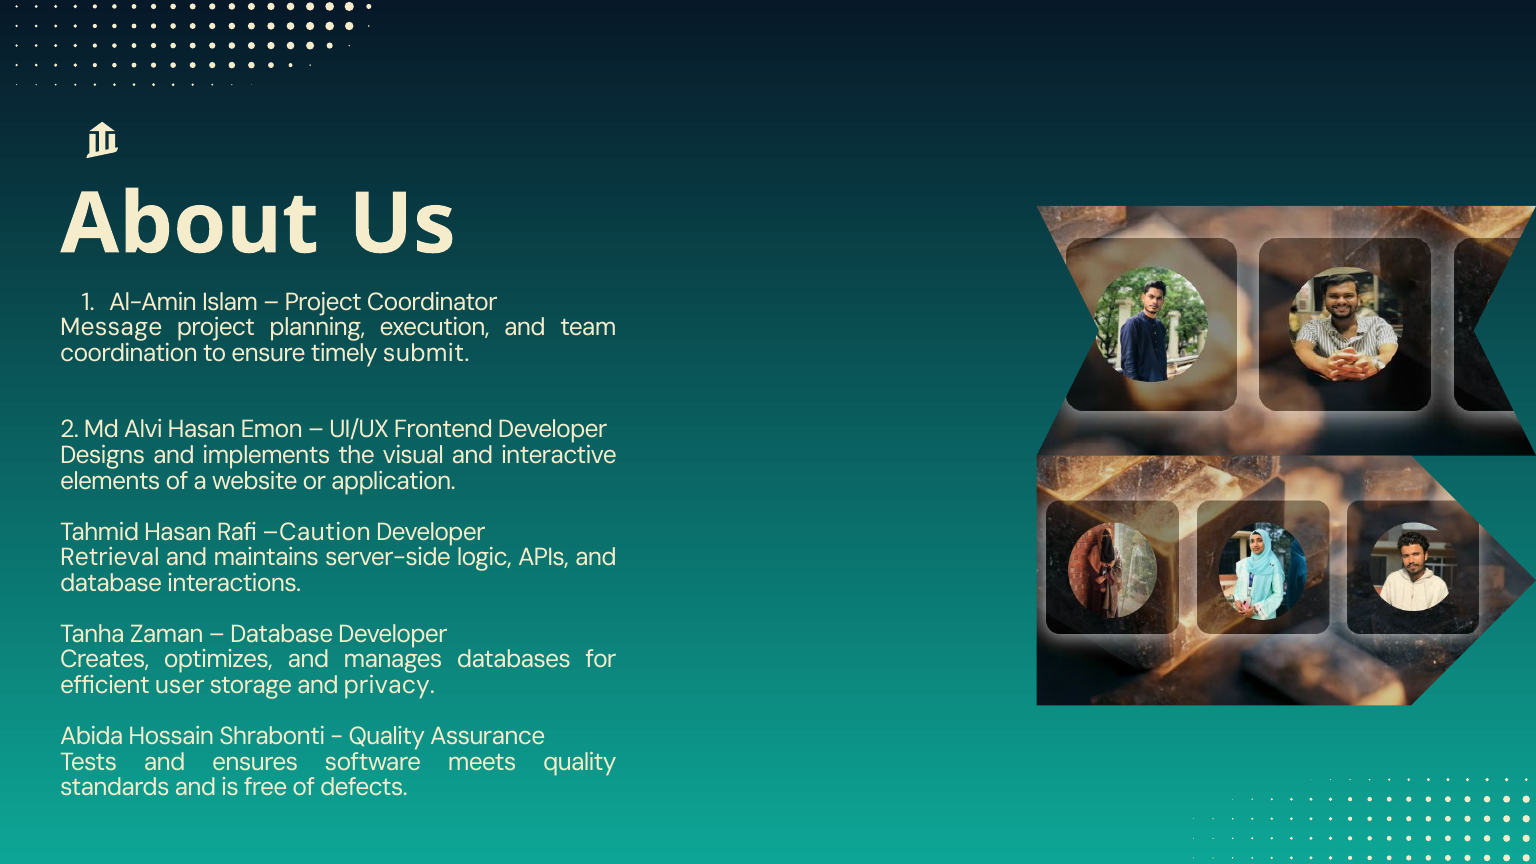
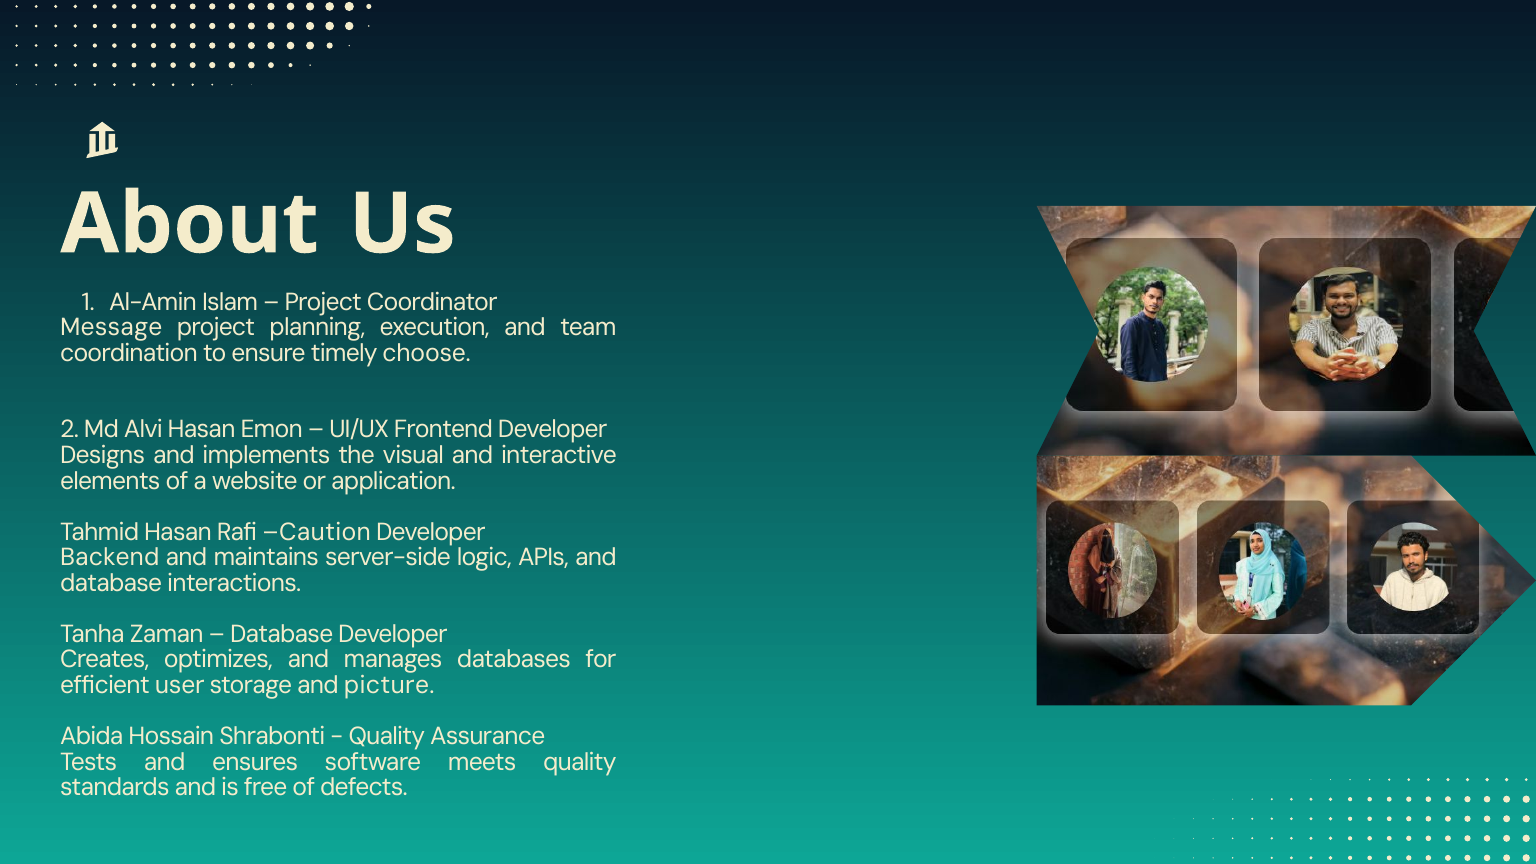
submit: submit -> choose
Retrieval: Retrieval -> Backend
privacy: privacy -> picture
